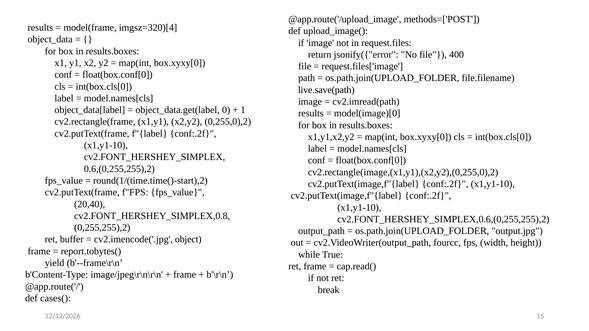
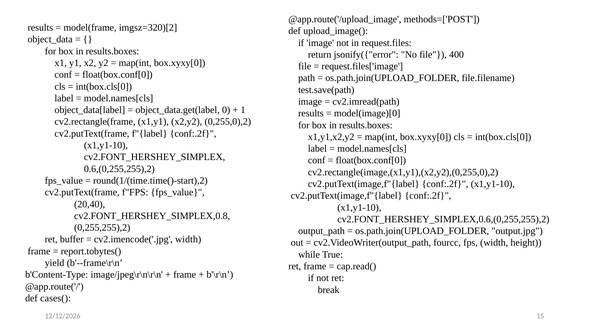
imgsz=320)[4: imgsz=320)[4 -> imgsz=320)[2
live.save(path: live.save(path -> test.save(path
cv2.imencode('.jpg object: object -> width
